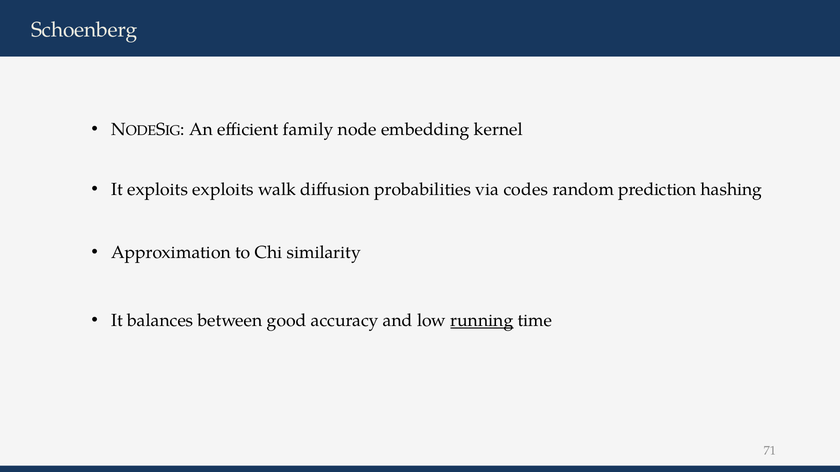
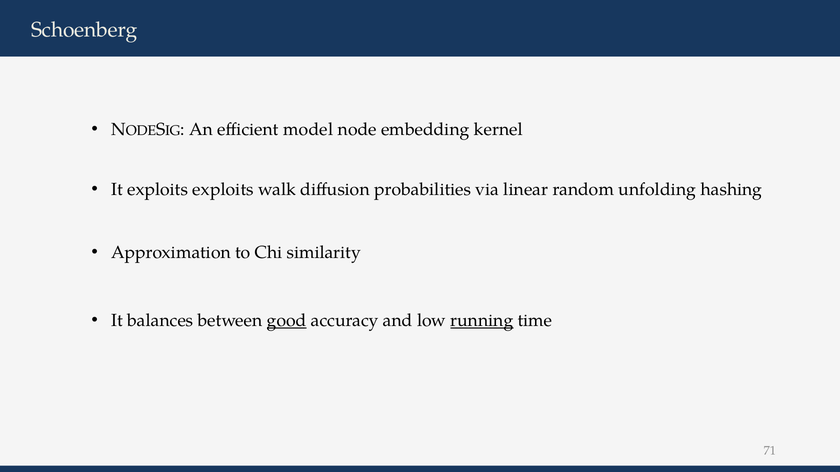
family: family -> model
codes: codes -> linear
prediction: prediction -> unfolding
good underline: none -> present
